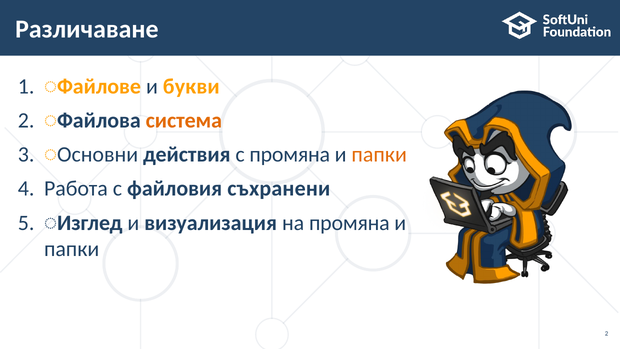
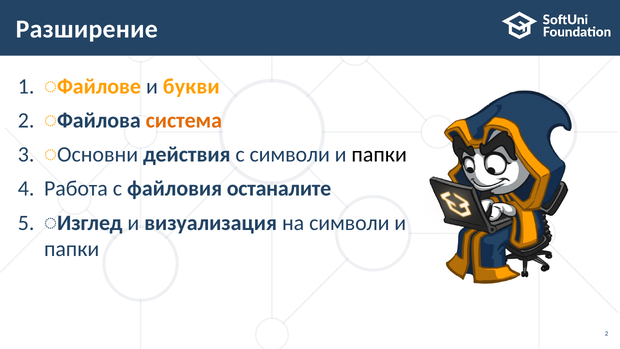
Различаване: Различаване -> Разширение
с промяна: промяна -> символи
папки at (379, 154) colour: orange -> black
съхранени: съхранени -> останалите
на промяна: промяна -> символи
